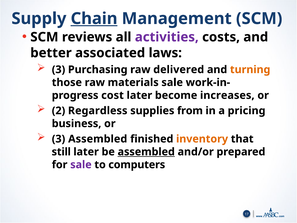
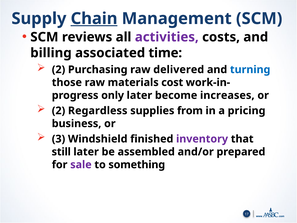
better: better -> billing
laws: laws -> time
3 at (59, 70): 3 -> 2
turning colour: orange -> blue
materials sale: sale -> cost
cost: cost -> only
3 Assembled: Assembled -> Windshield
inventory colour: orange -> purple
assembled at (146, 152) underline: present -> none
computers: computers -> something
